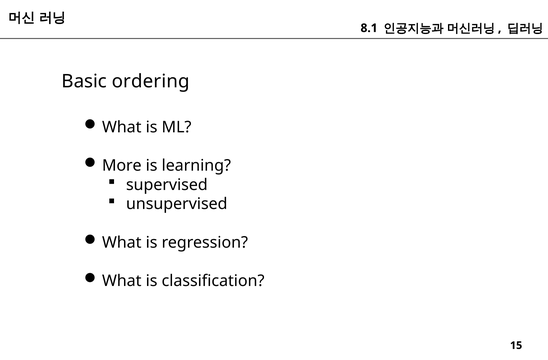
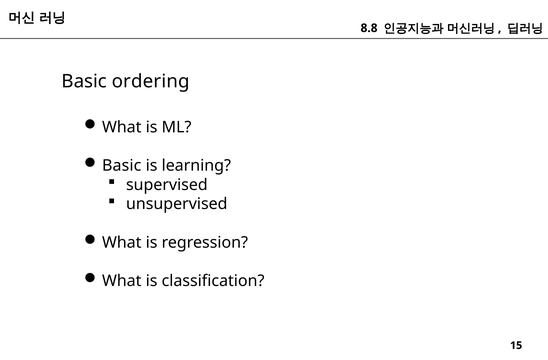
8.1: 8.1 -> 8.8
More at (122, 166): More -> Basic
